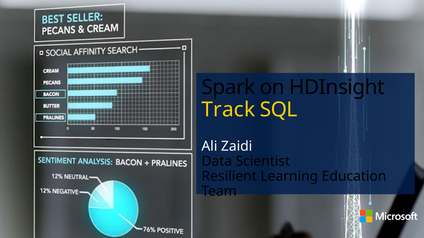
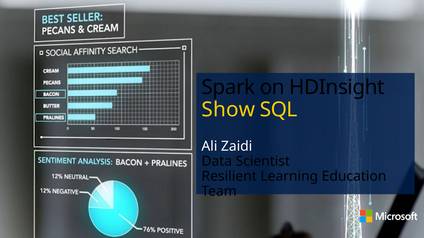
Track: Track -> Show
